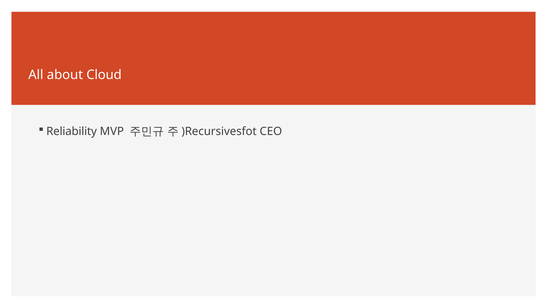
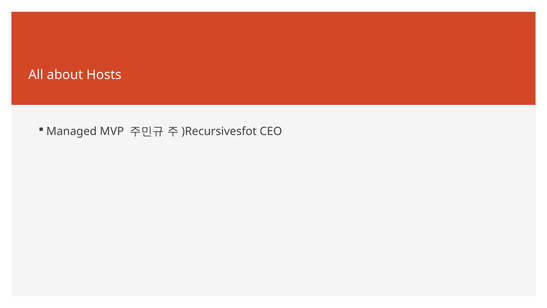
Cloud: Cloud -> Hosts
Reliability: Reliability -> Managed
